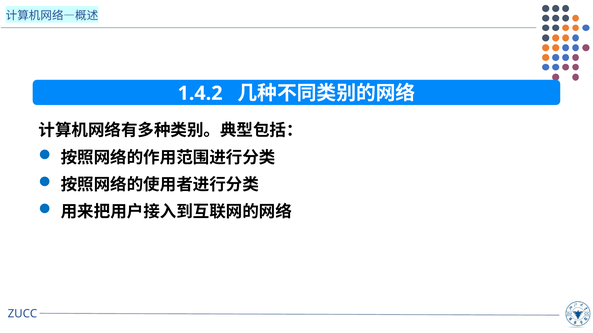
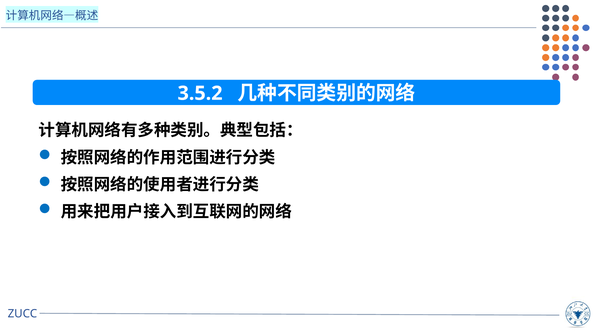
1.4.2: 1.4.2 -> 3.5.2
